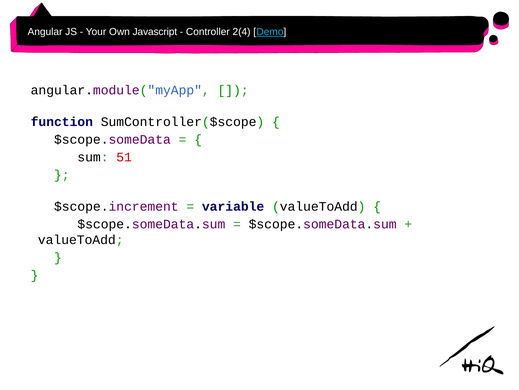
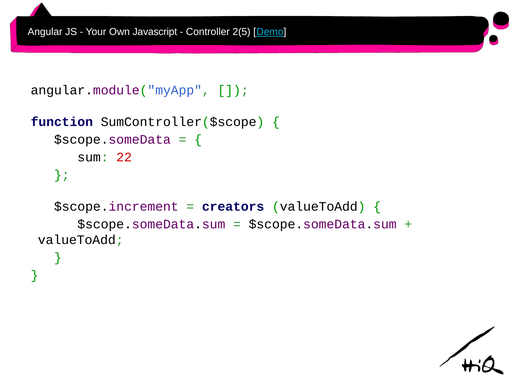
2(4: 2(4 -> 2(5
51: 51 -> 22
variable: variable -> creators
